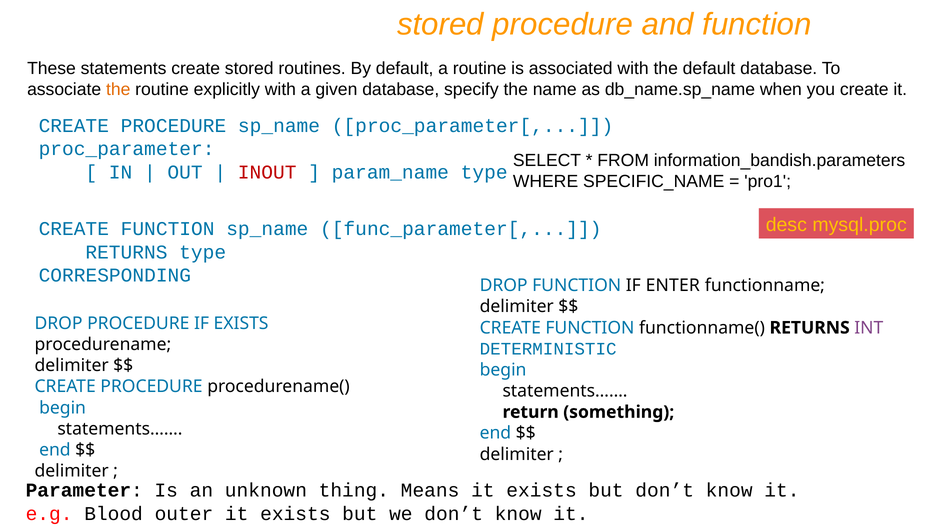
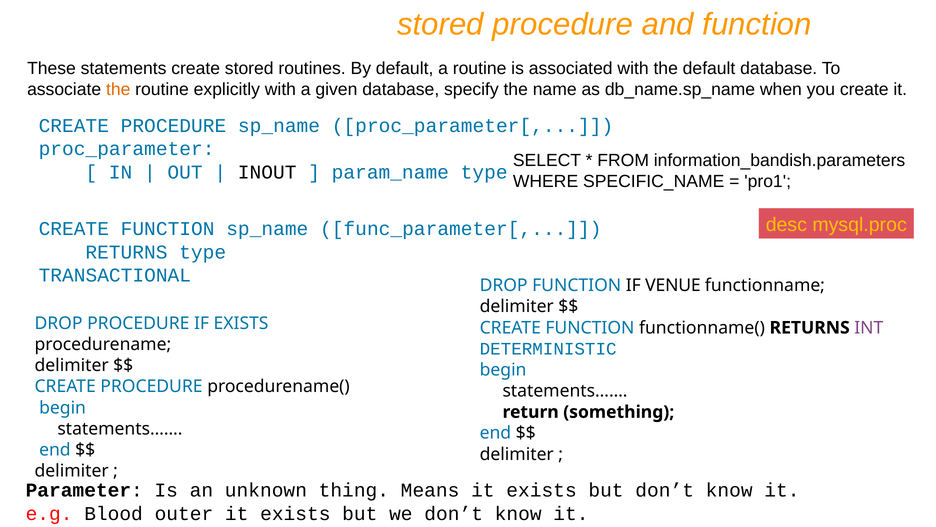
INOUT colour: red -> black
CORRESPONDING: CORRESPONDING -> TRANSACTIONAL
ENTER: ENTER -> VENUE
